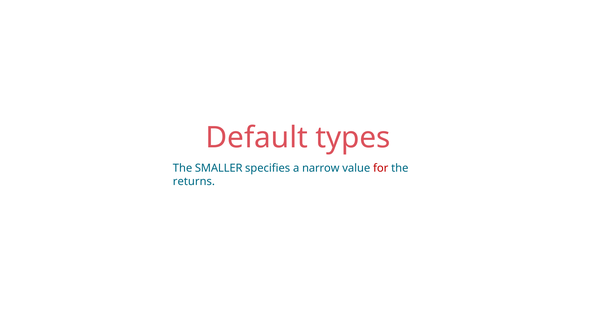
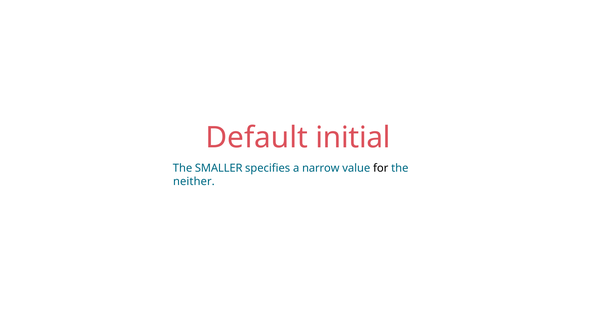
types: types -> initial
for colour: red -> black
returns: returns -> neither
